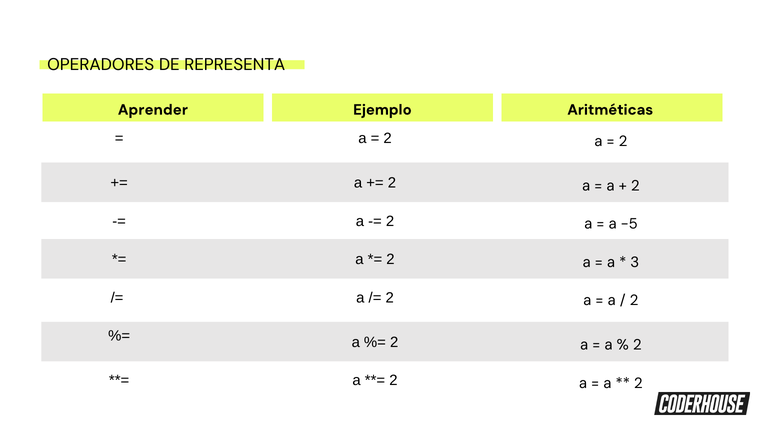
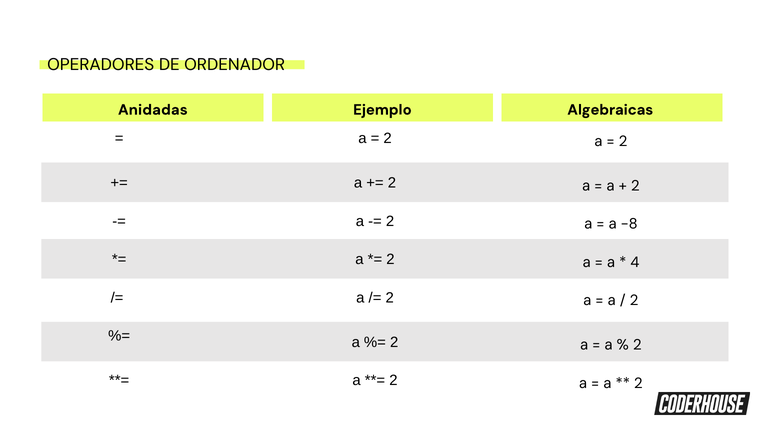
REPRESENTA: REPRESENTA -> ORDENADOR
Aprender: Aprender -> Anidadas
Aritméticas: Aritméticas -> Algebraicas
-5: -5 -> -8
3: 3 -> 4
